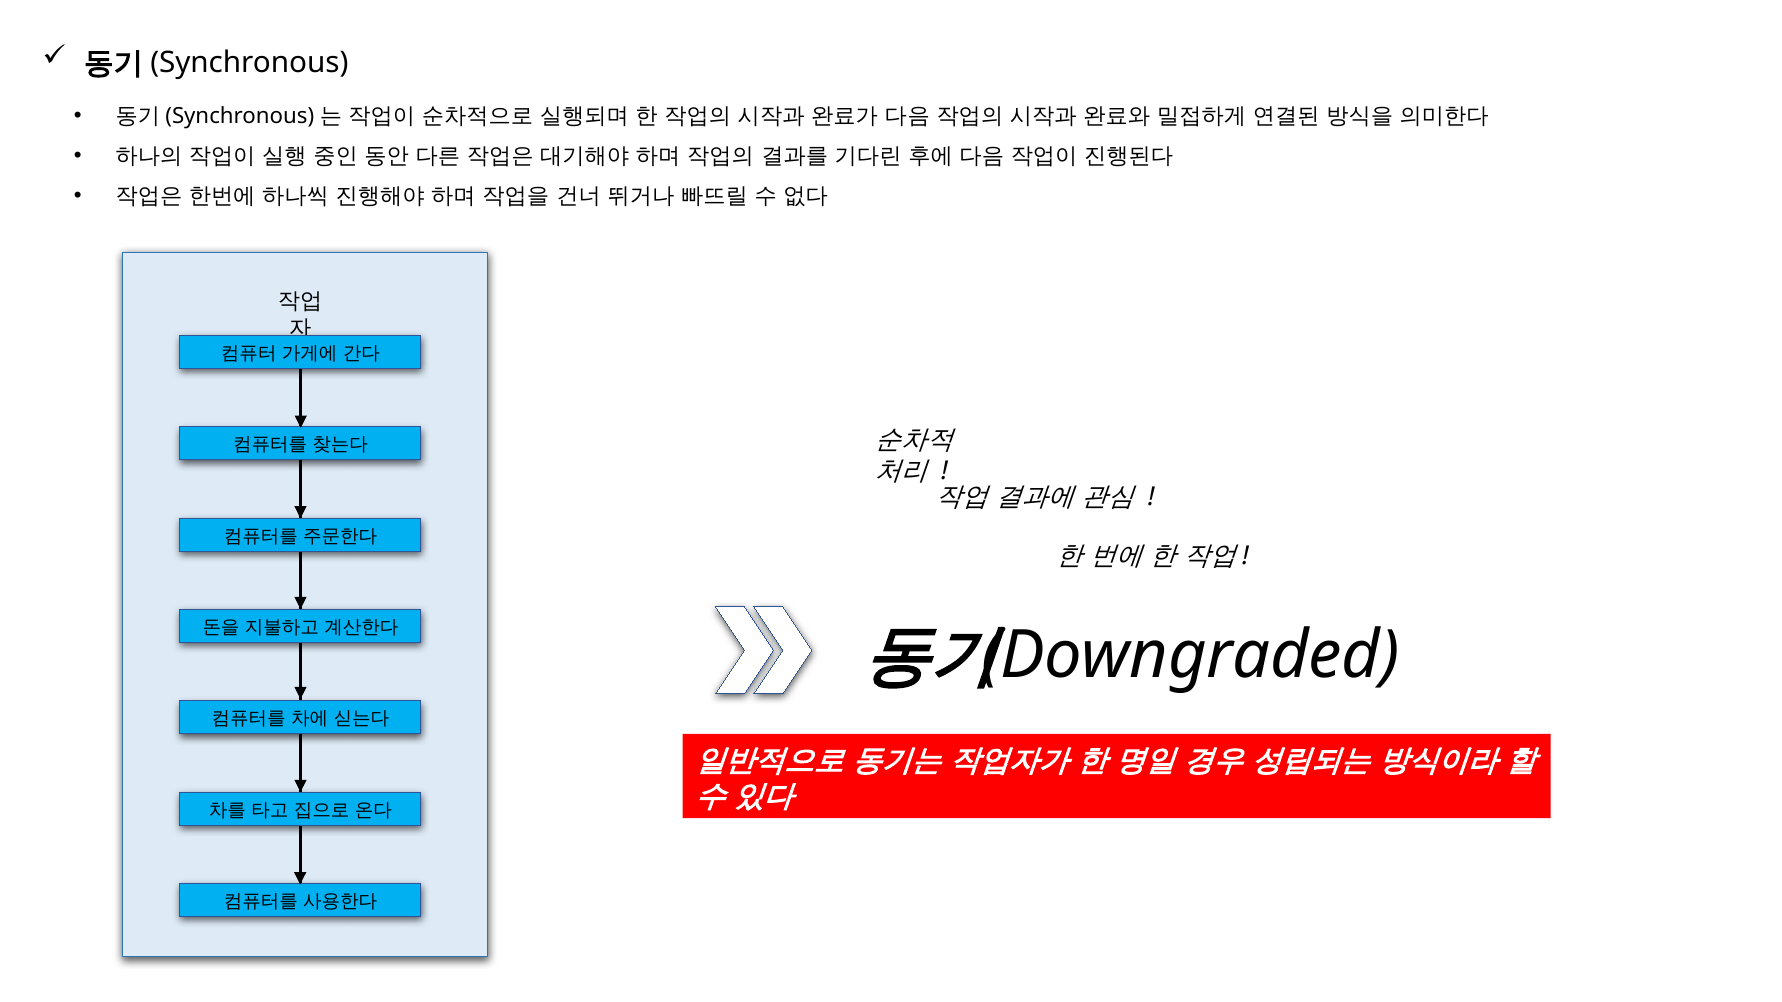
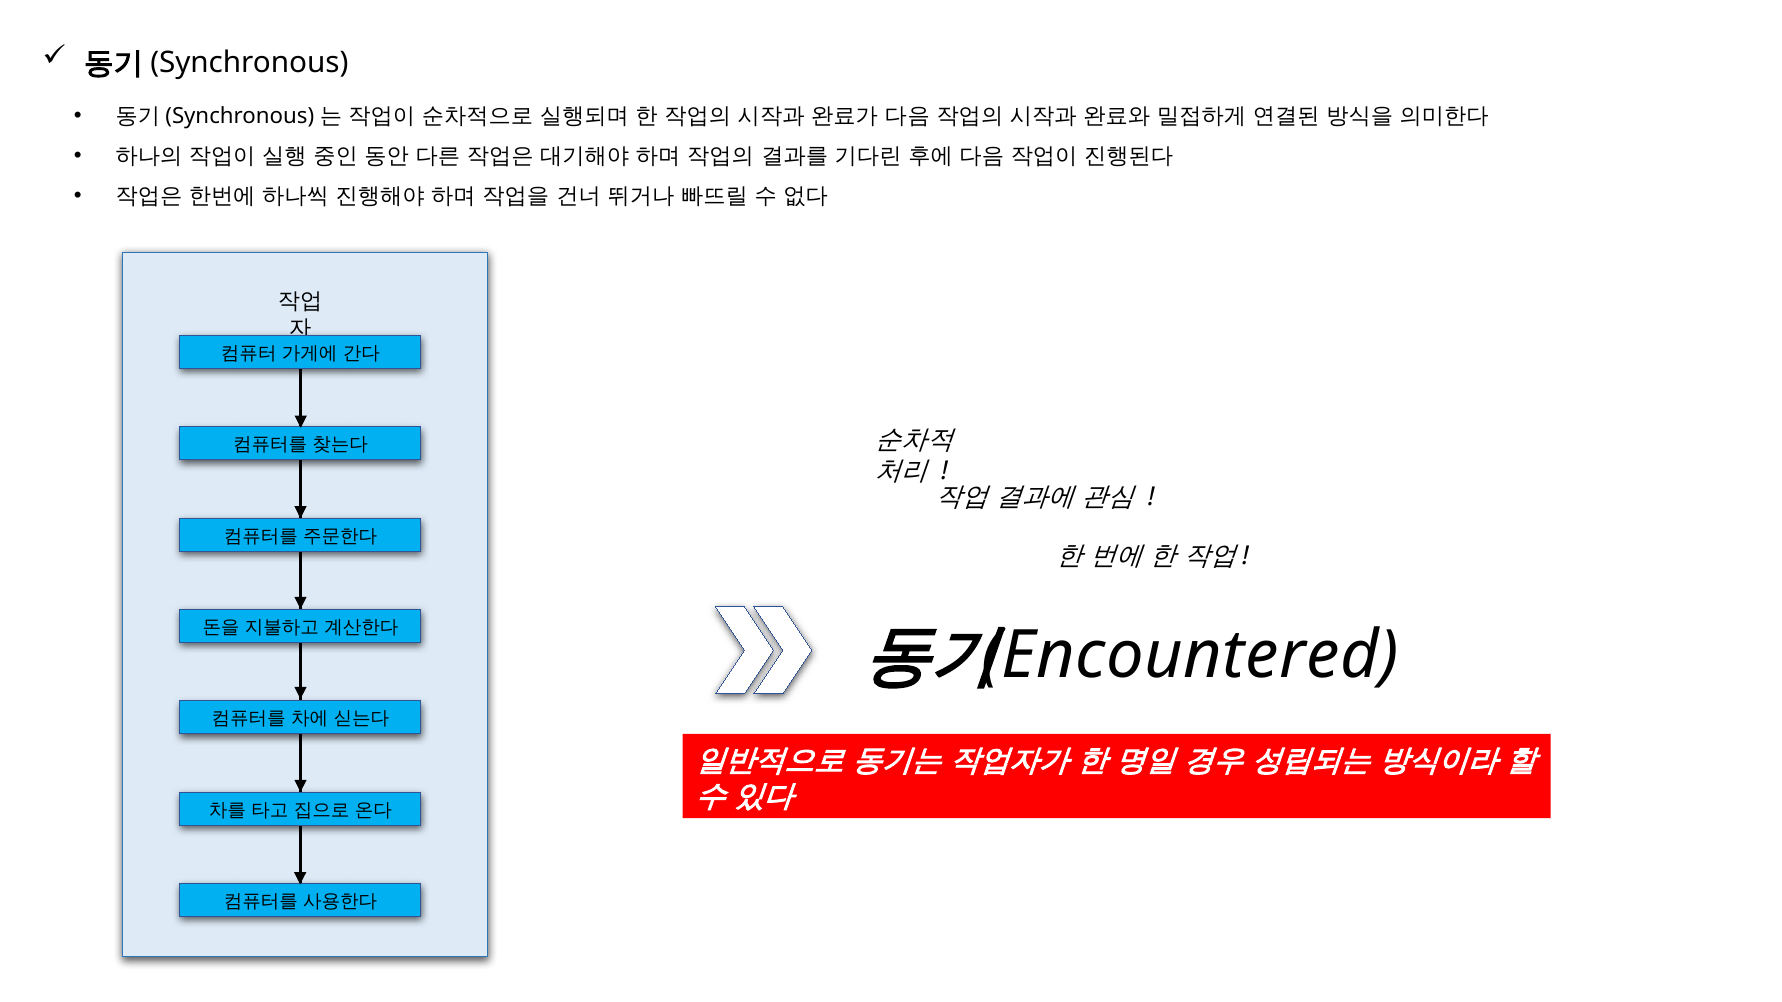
Downgraded: Downgraded -> Encountered
